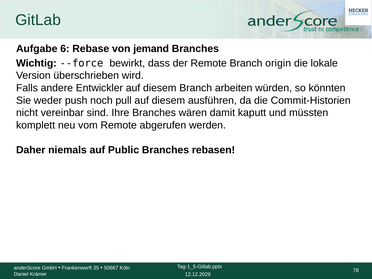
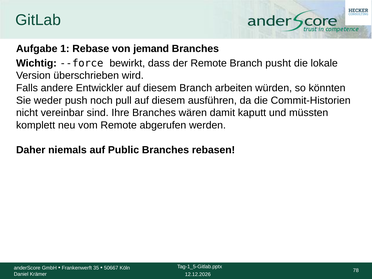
6: 6 -> 1
origin: origin -> pusht
